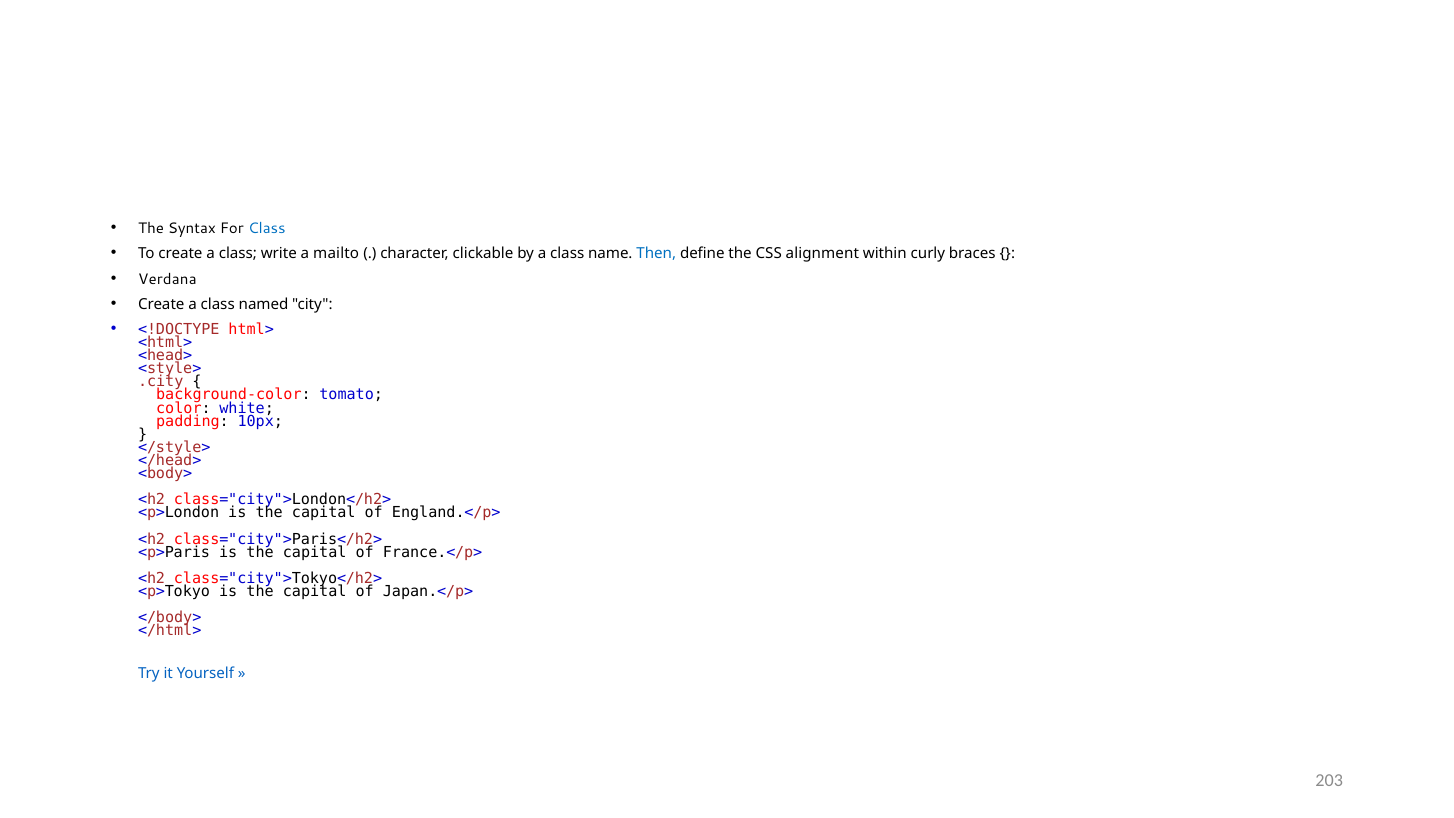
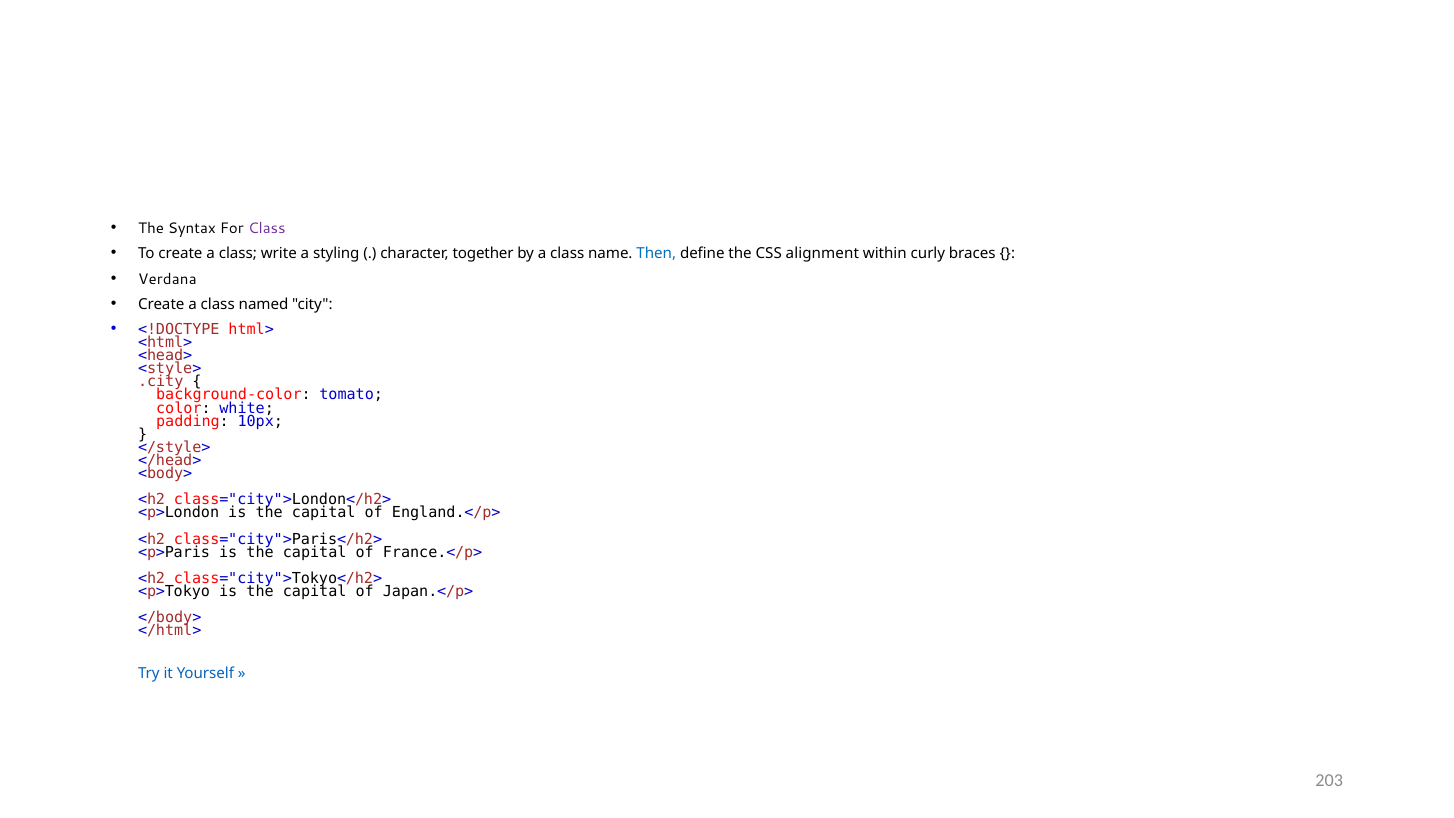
Class at (267, 229) colour: blue -> purple
mailto: mailto -> styling
clickable: clickable -> together
